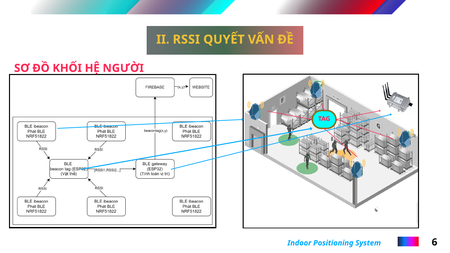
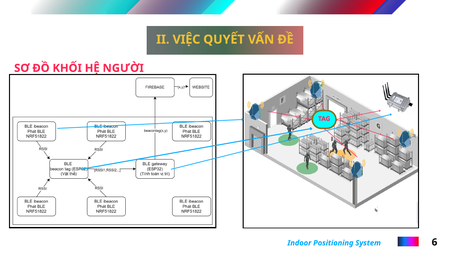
RSSI: RSSI -> VIỆC
